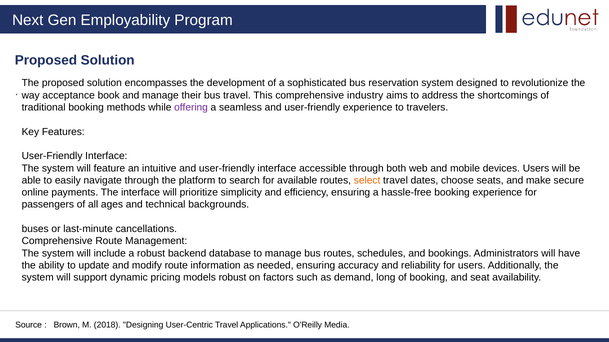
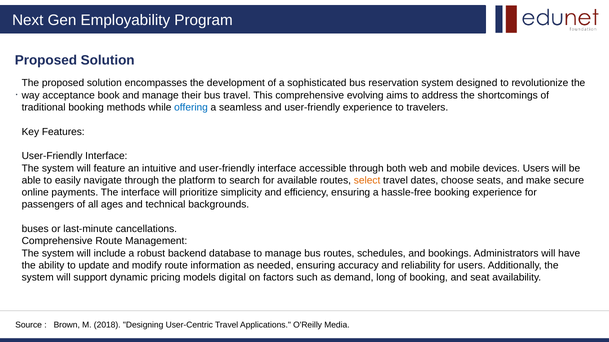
industry: industry -> evolving
offering colour: purple -> blue
models robust: robust -> digital
